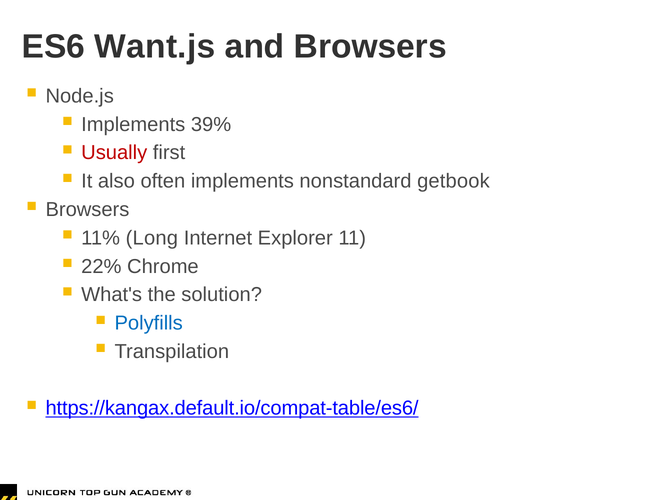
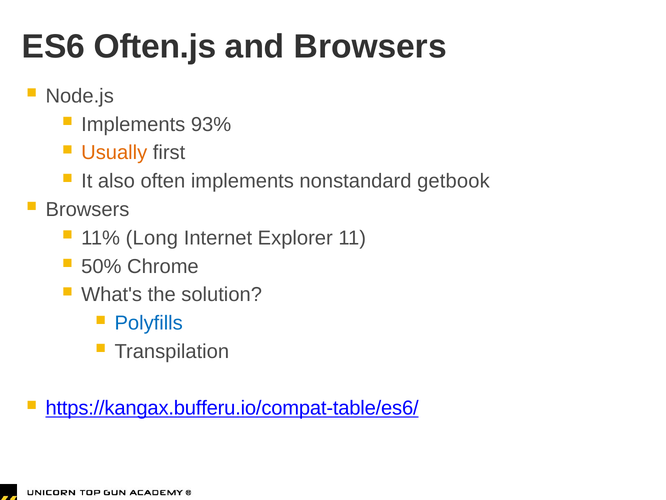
Want.js: Want.js -> Often.js
39%: 39% -> 93%
Usually colour: red -> orange
22%: 22% -> 50%
https://kangax.default.io/compat-table/es6/: https://kangax.default.io/compat-table/es6/ -> https://kangax.bufferu.io/compat-table/es6/
